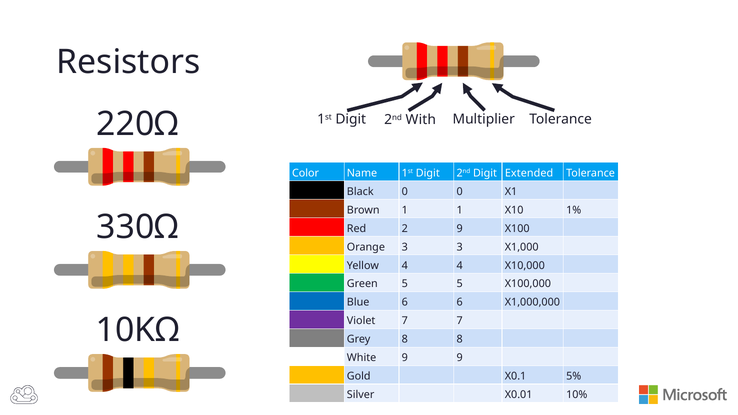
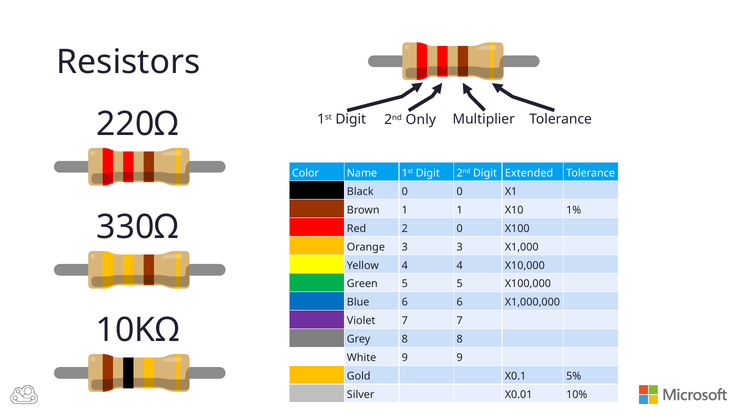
With: With -> Only
2 9: 9 -> 0
